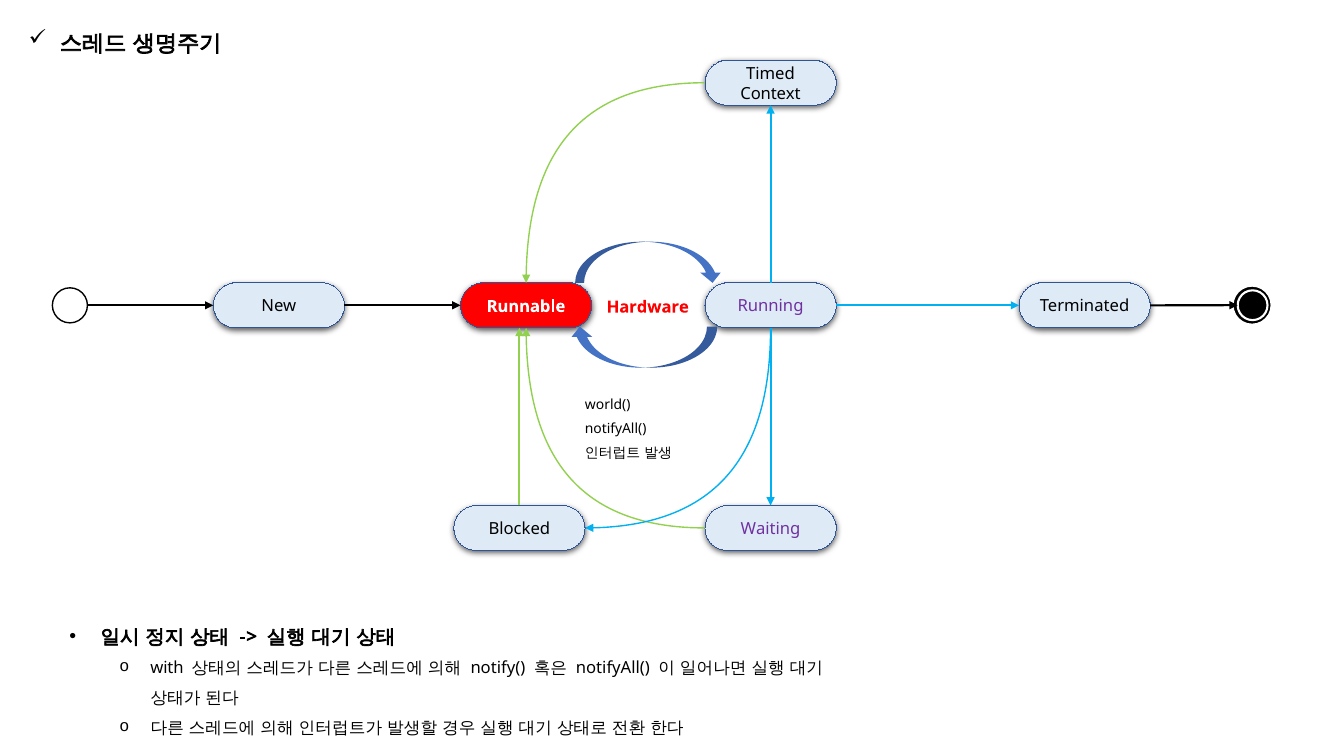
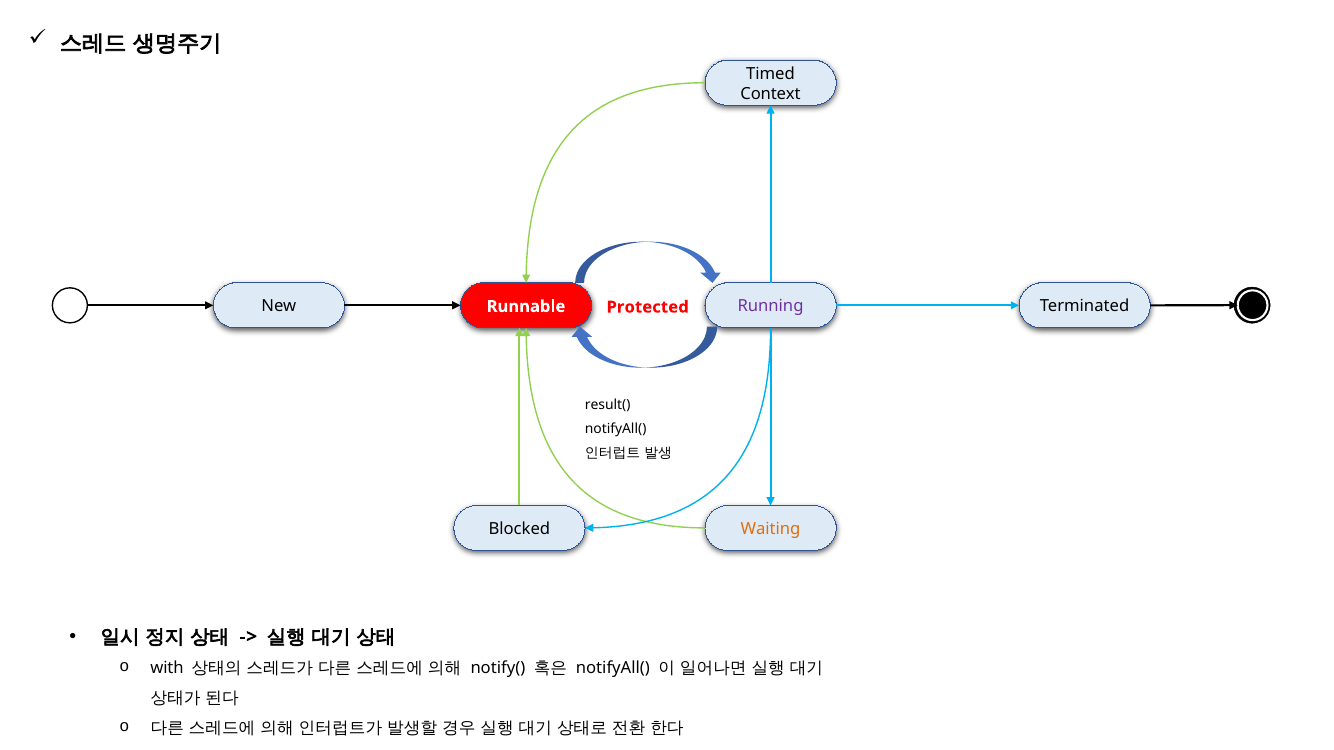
Hardware: Hardware -> Protected
world(: world( -> result(
Waiting colour: purple -> orange
